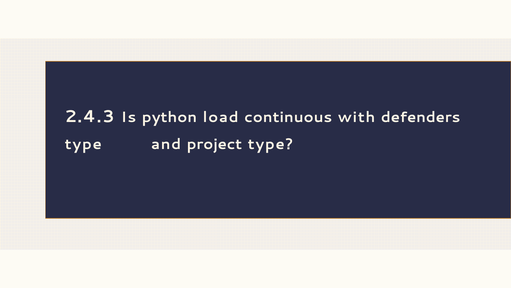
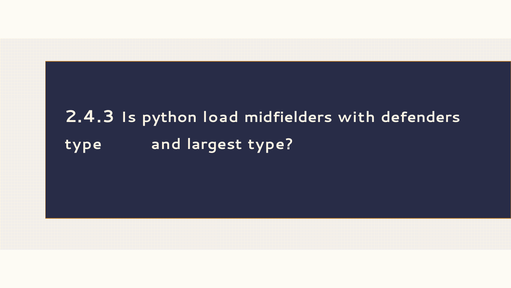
continuous: continuous -> midfielders
project: project -> largest
